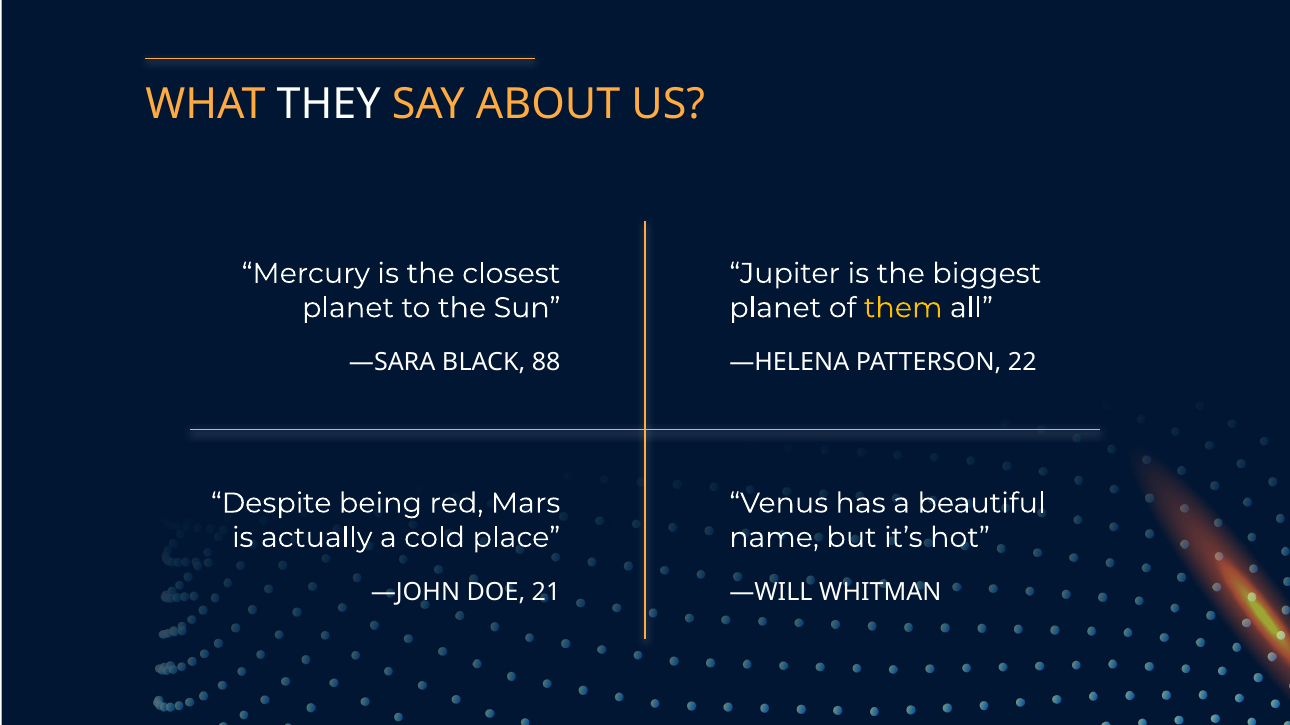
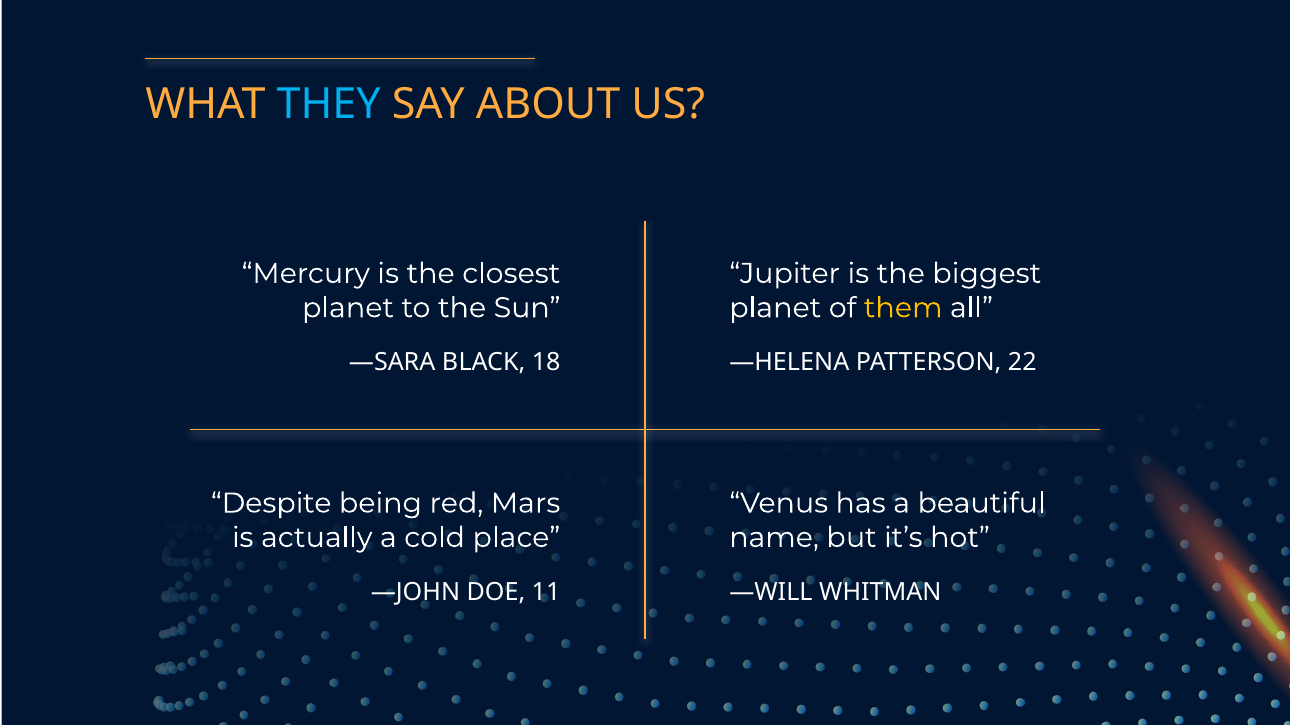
THEY colour: white -> light blue
88: 88 -> 18
21: 21 -> 11
